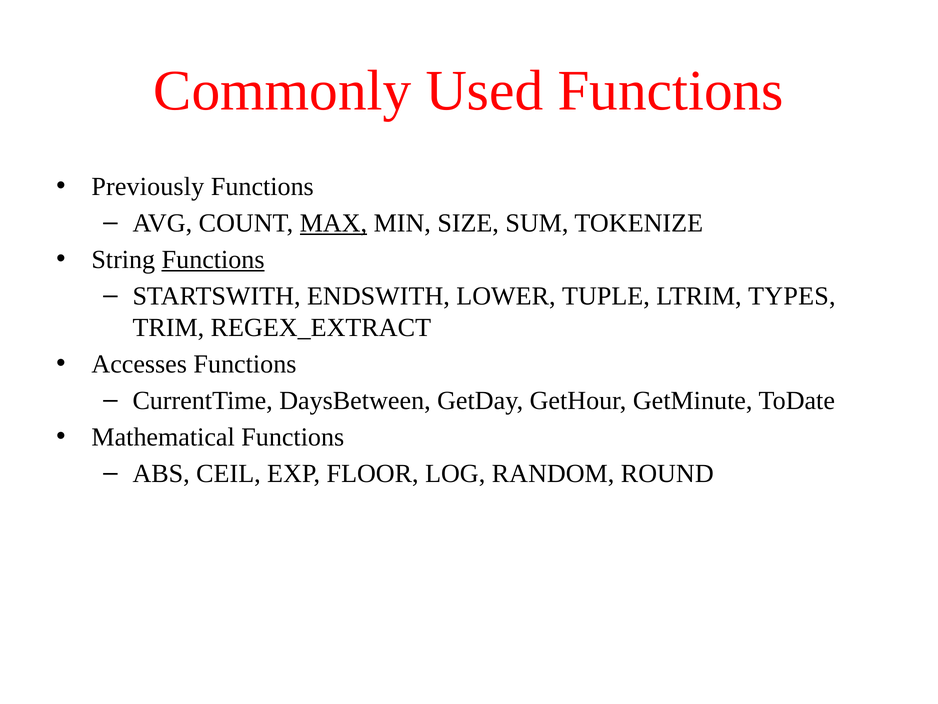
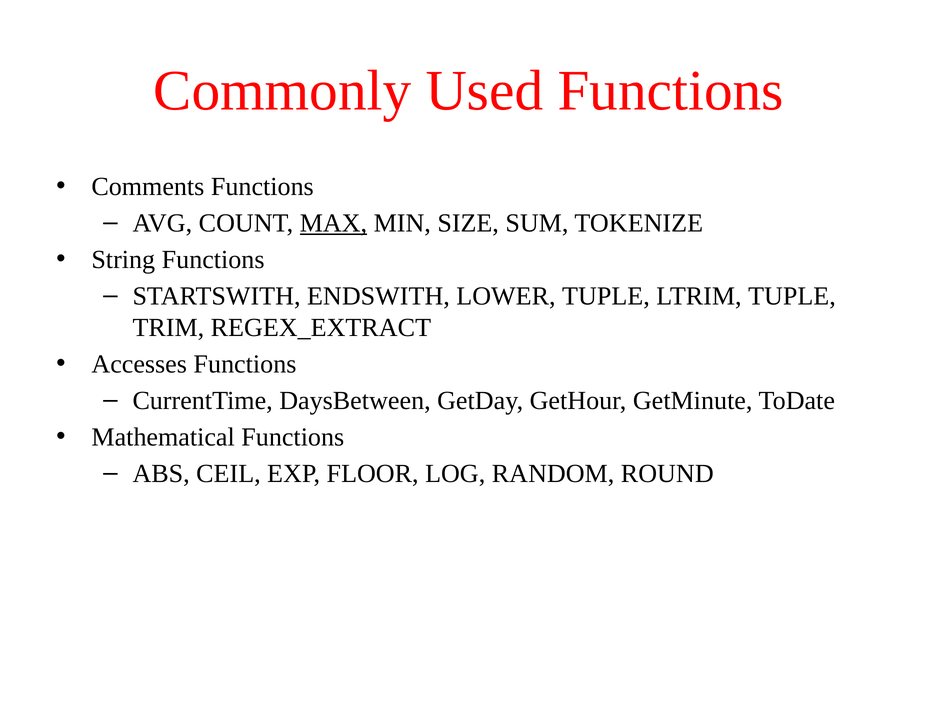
Previously: Previously -> Comments
Functions at (213, 259) underline: present -> none
LTRIM TYPES: TYPES -> TUPLE
